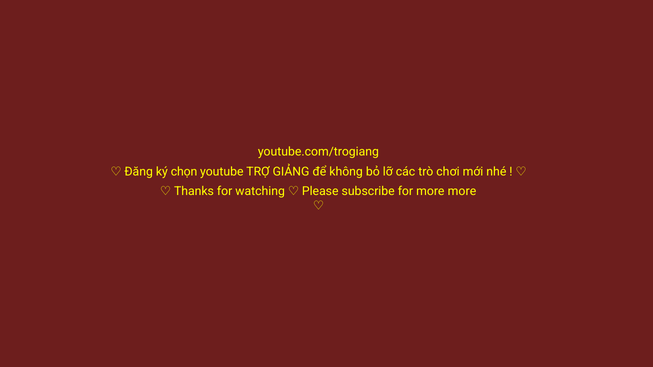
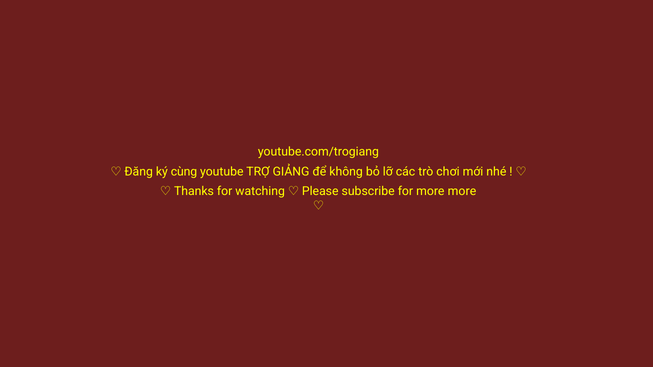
chọn: chọn -> cùng
